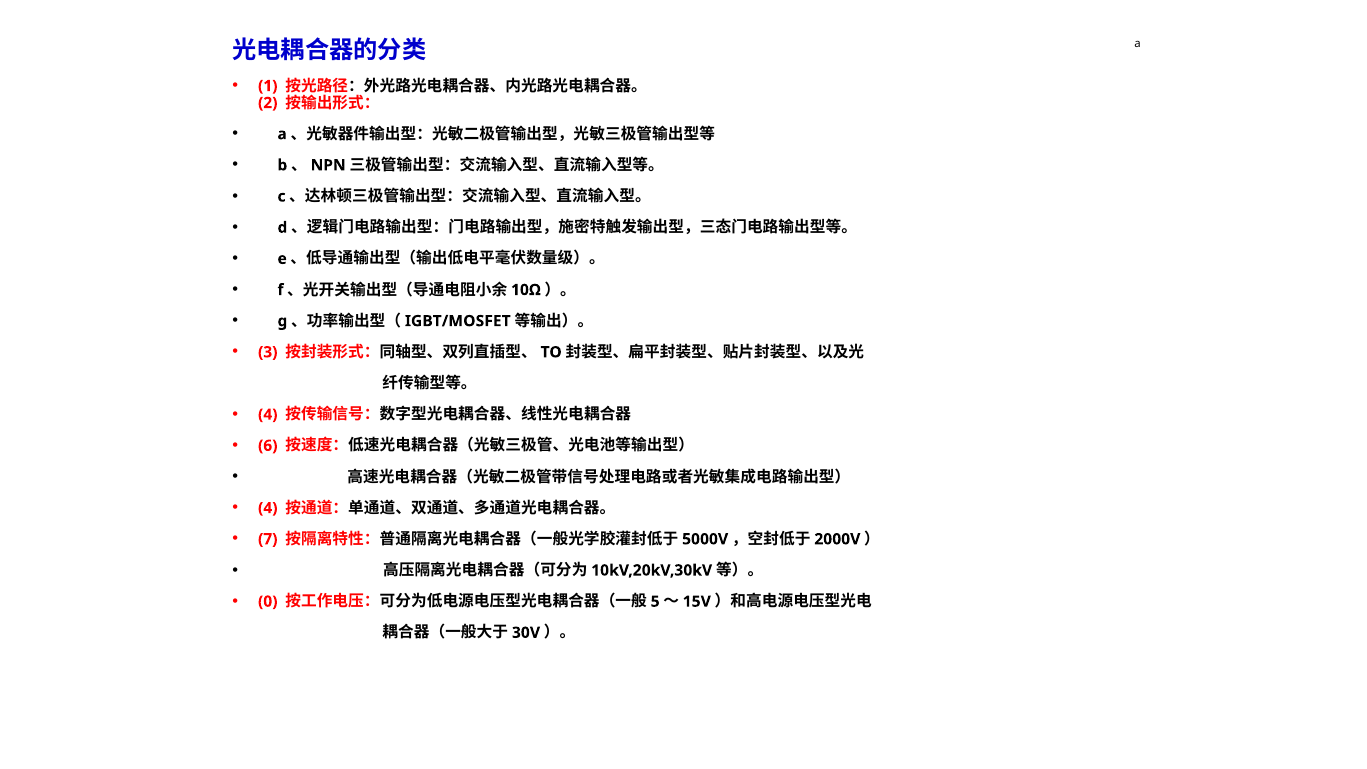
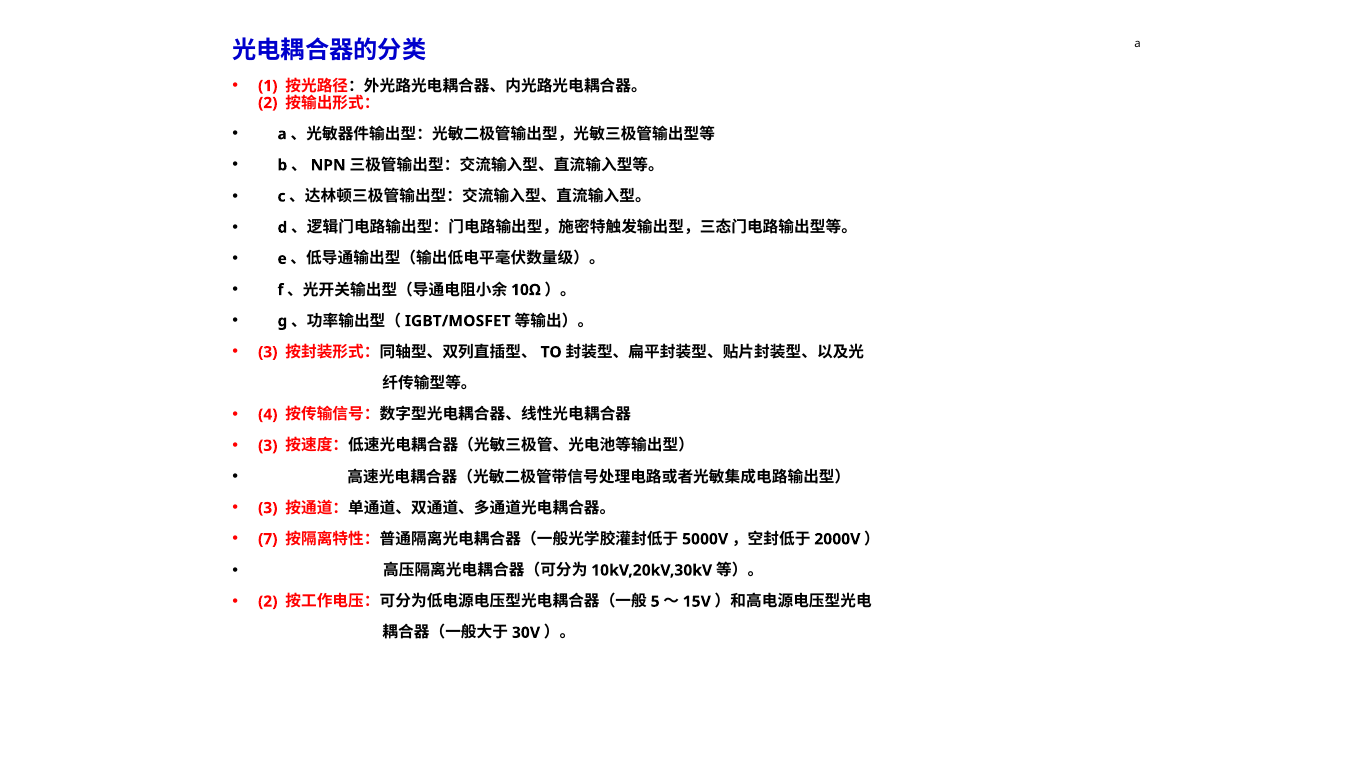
6 at (268, 446): 6 -> 3
4 at (268, 508): 4 -> 3
0 at (268, 601): 0 -> 2
